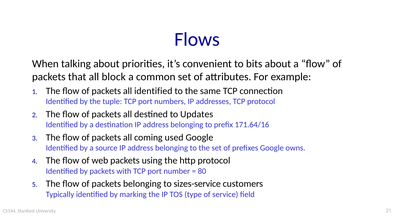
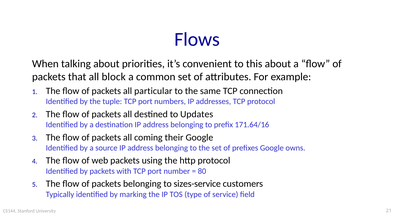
bits: bits -> this
all identified: identified -> particular
used: used -> their
